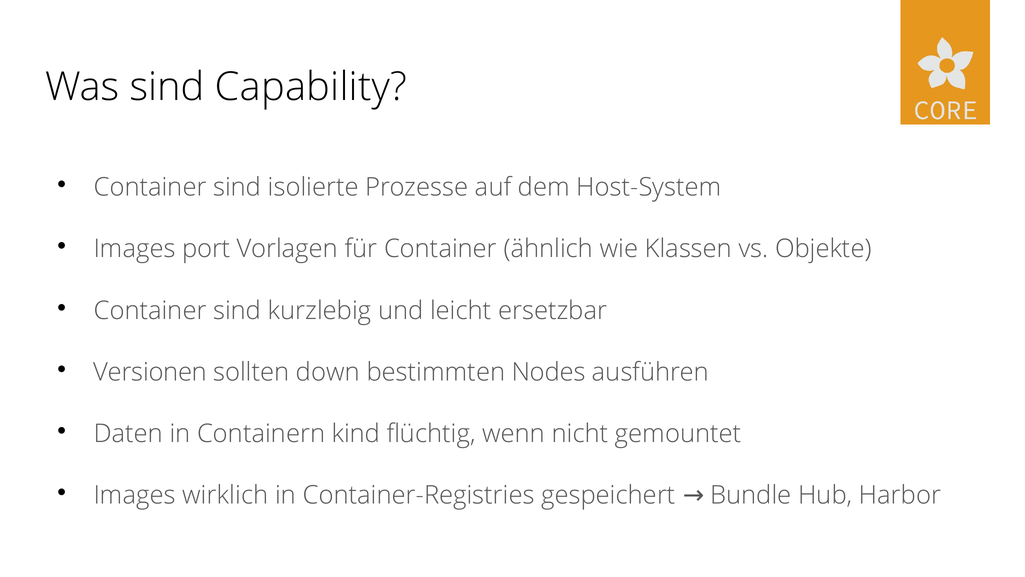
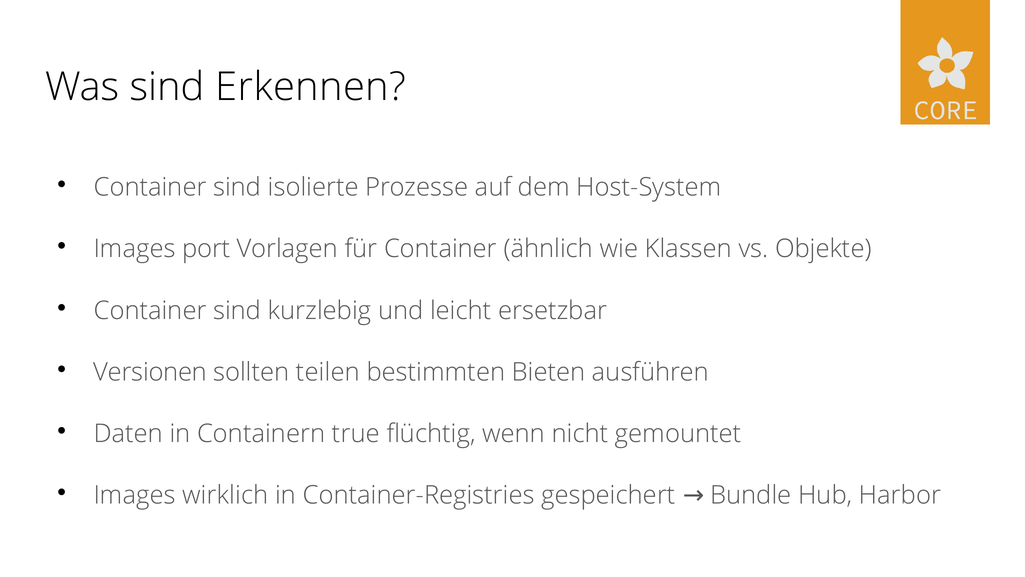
Capability: Capability -> Erkennen
down: down -> teilen
Nodes: Nodes -> Bieten
kind: kind -> true
